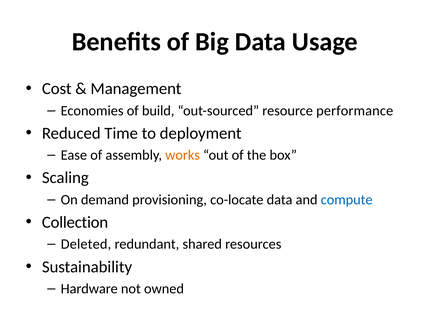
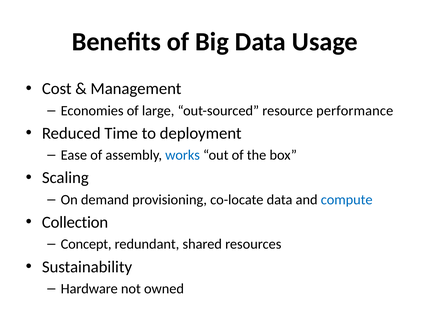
build: build -> large
works colour: orange -> blue
Deleted: Deleted -> Concept
